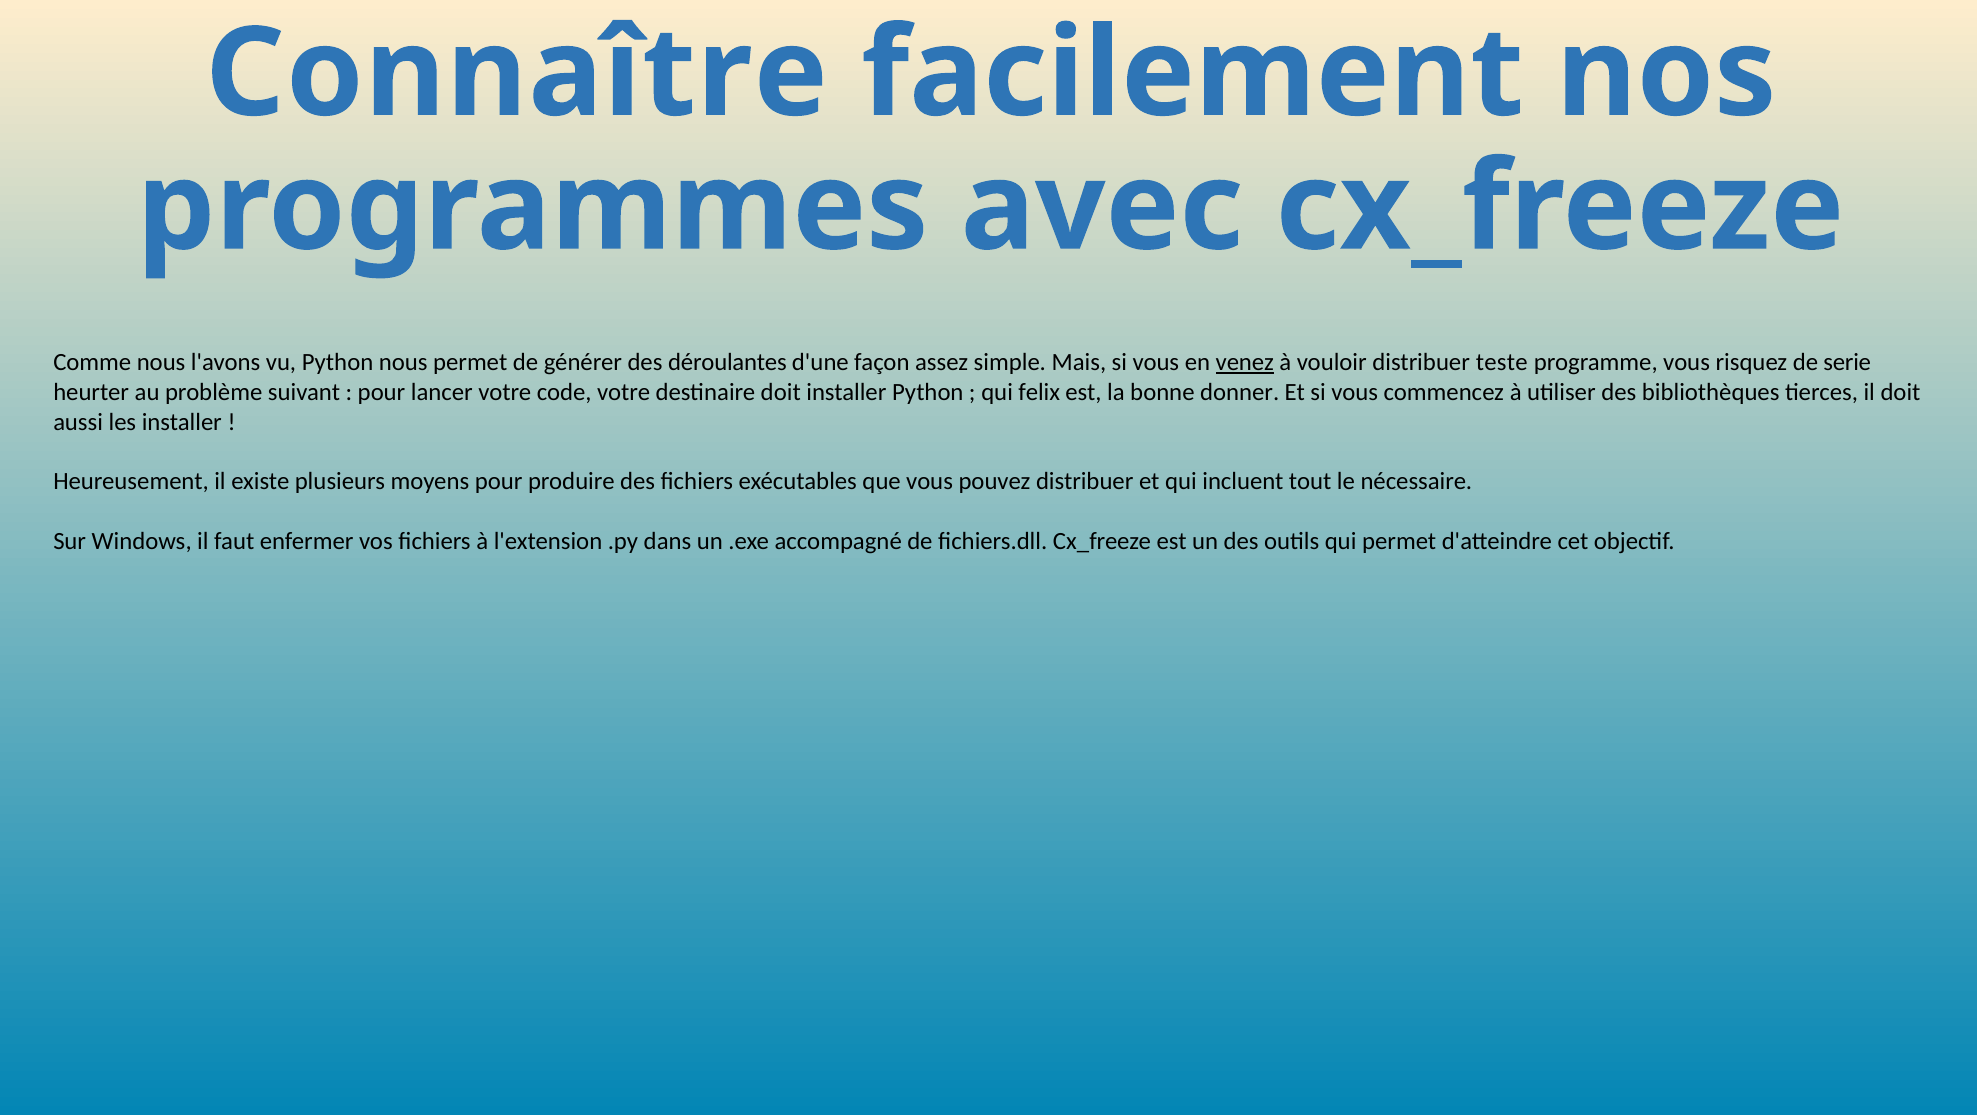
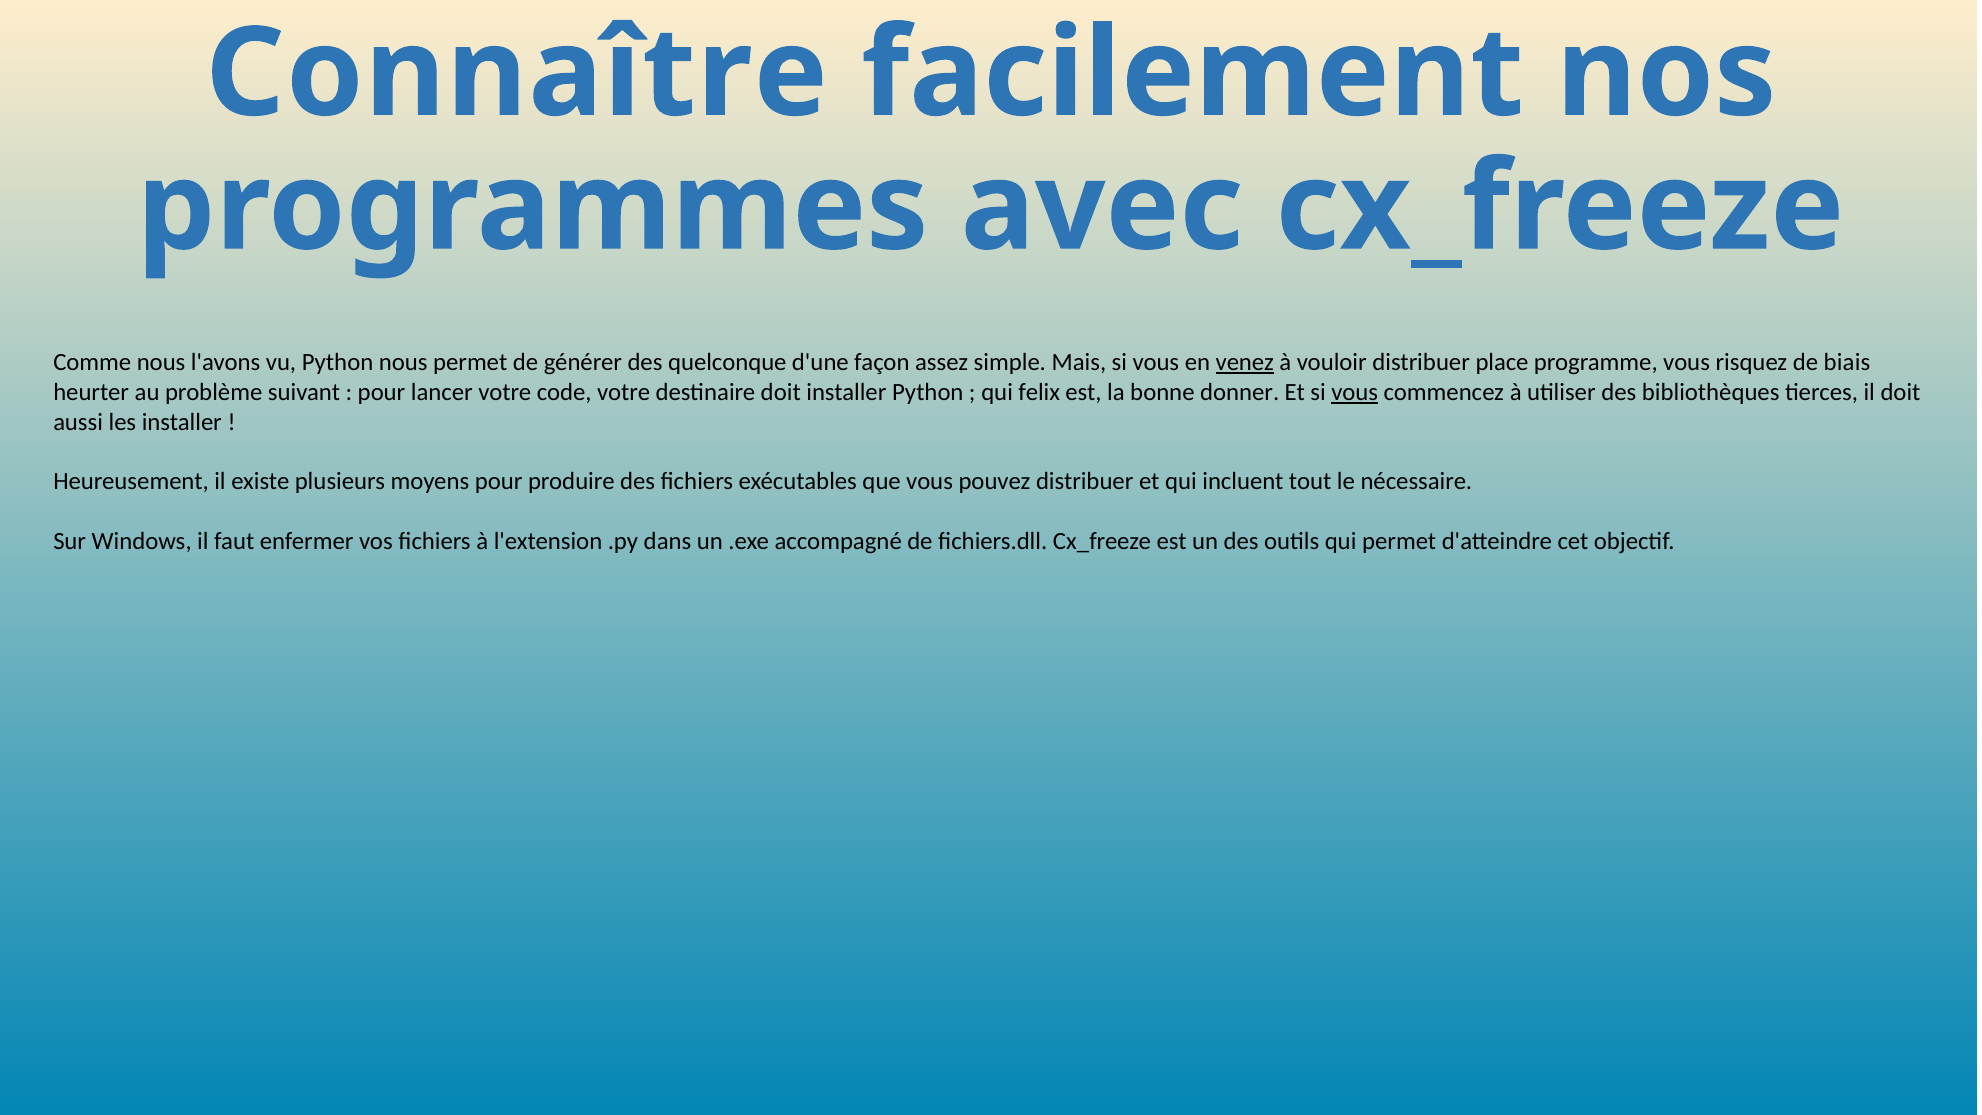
déroulantes: déroulantes -> quelconque
teste: teste -> place
serie: serie -> biais
vous at (1355, 392) underline: none -> present
